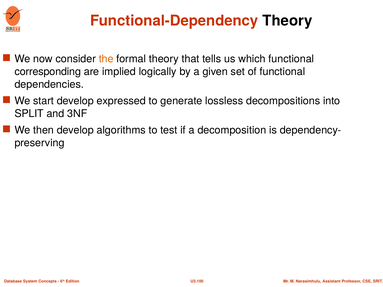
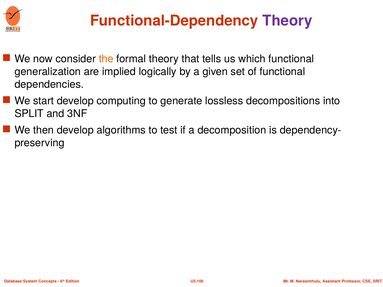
Theory at (287, 21) colour: black -> purple
corresponding: corresponding -> generalization
expressed: expressed -> computing
